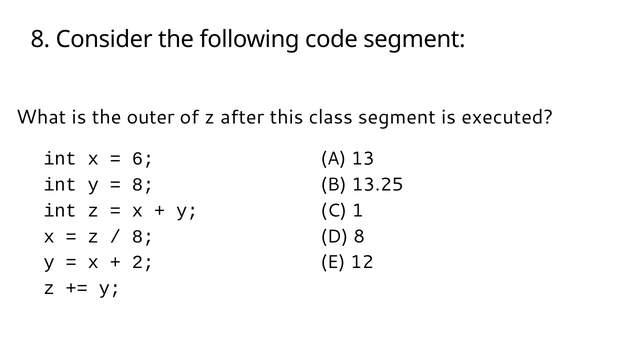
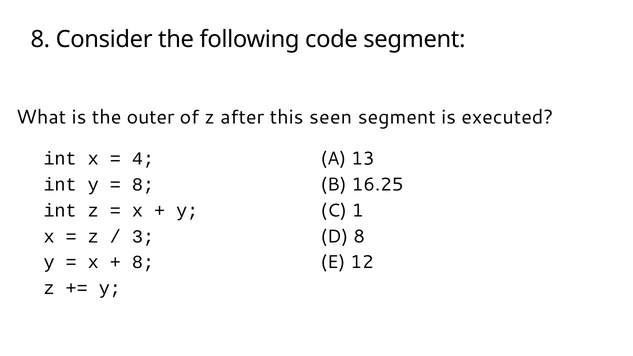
class: class -> seen
6: 6 -> 4
13.25: 13.25 -> 16.25
8 at (143, 236): 8 -> 3
2 at (143, 262): 2 -> 8
